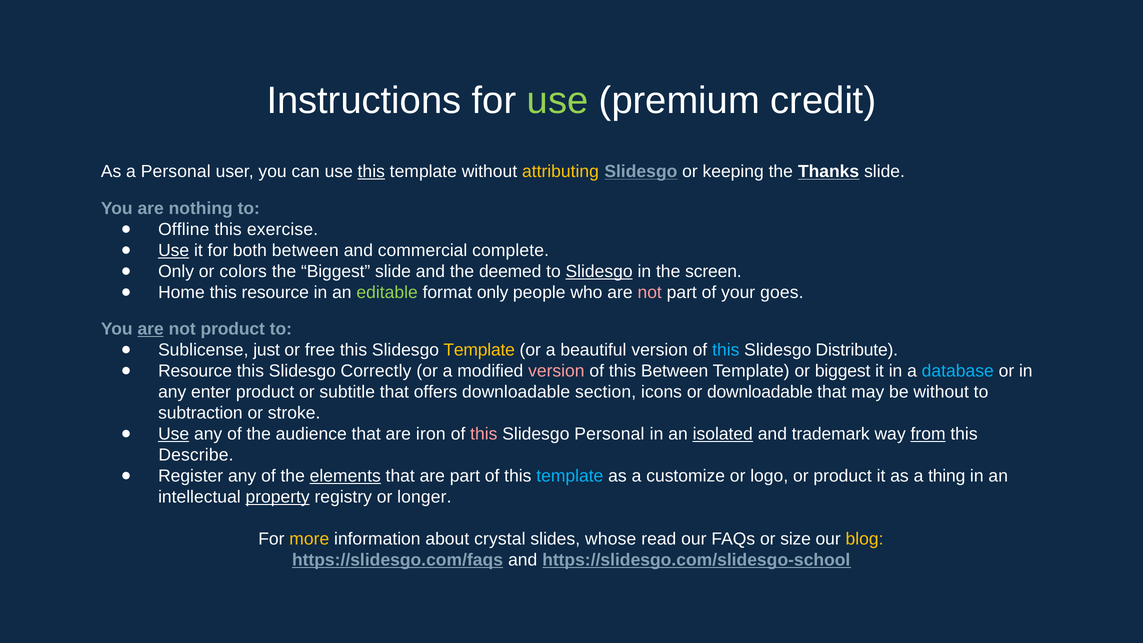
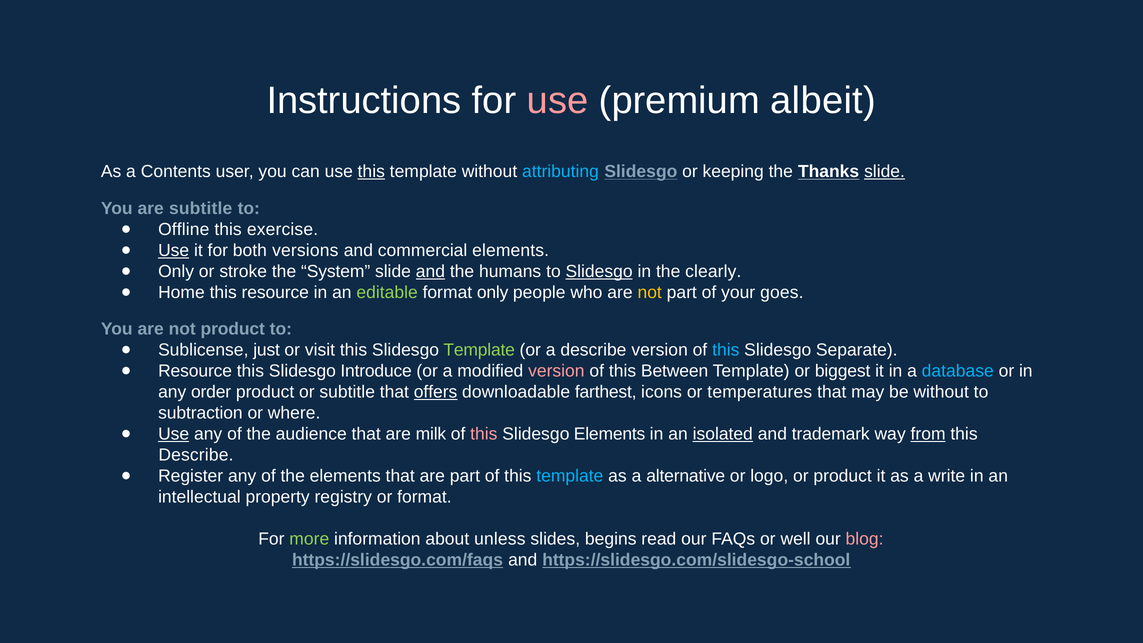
use at (558, 101) colour: light green -> pink
credit: credit -> albeit
a Personal: Personal -> Contents
attributing colour: yellow -> light blue
slide at (885, 172) underline: none -> present
are nothing: nothing -> subtitle
both between: between -> versions
commercial complete: complete -> elements
colors: colors -> stroke
the Biggest: Biggest -> System
and at (430, 271) underline: none -> present
deemed: deemed -> humans
screen: screen -> clearly
not at (650, 292) colour: pink -> yellow
are at (151, 329) underline: present -> none
free: free -> visit
Template at (479, 350) colour: yellow -> light green
a beautiful: beautiful -> describe
Distribute: Distribute -> Separate
Correctly: Correctly -> Introduce
enter: enter -> order
offers underline: none -> present
section: section -> farthest
or downloadable: downloadable -> temperatures
stroke: stroke -> where
iron: iron -> milk
Slidesgo Personal: Personal -> Elements
elements at (345, 476) underline: present -> none
customize: customize -> alternative
thing: thing -> write
property underline: present -> none
or longer: longer -> format
more colour: yellow -> light green
crystal: crystal -> unless
whose: whose -> begins
size: size -> well
blog colour: yellow -> pink
